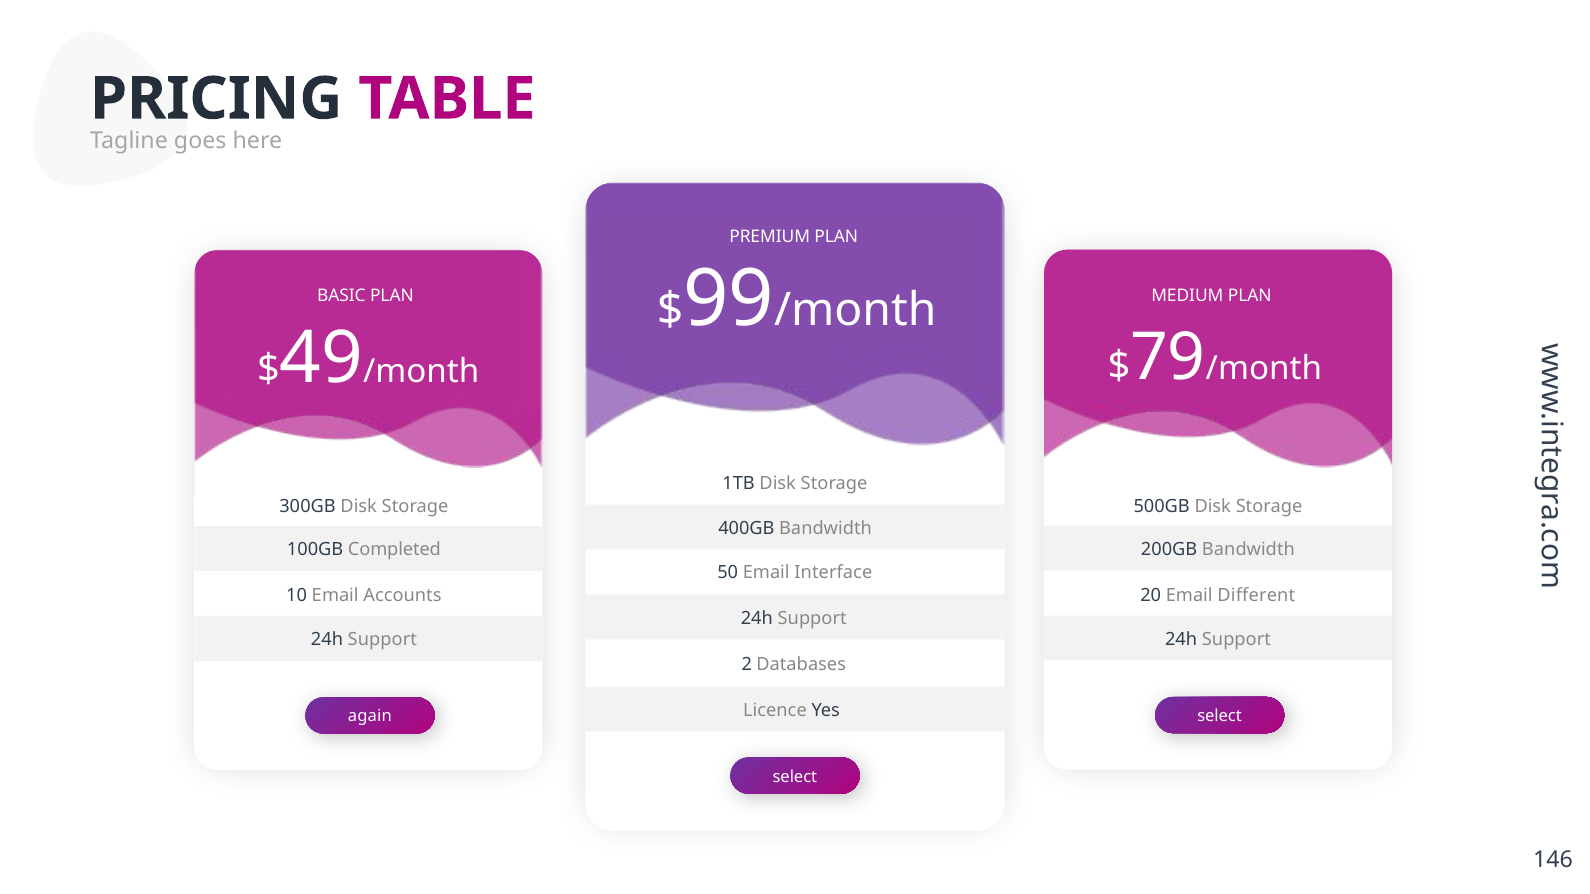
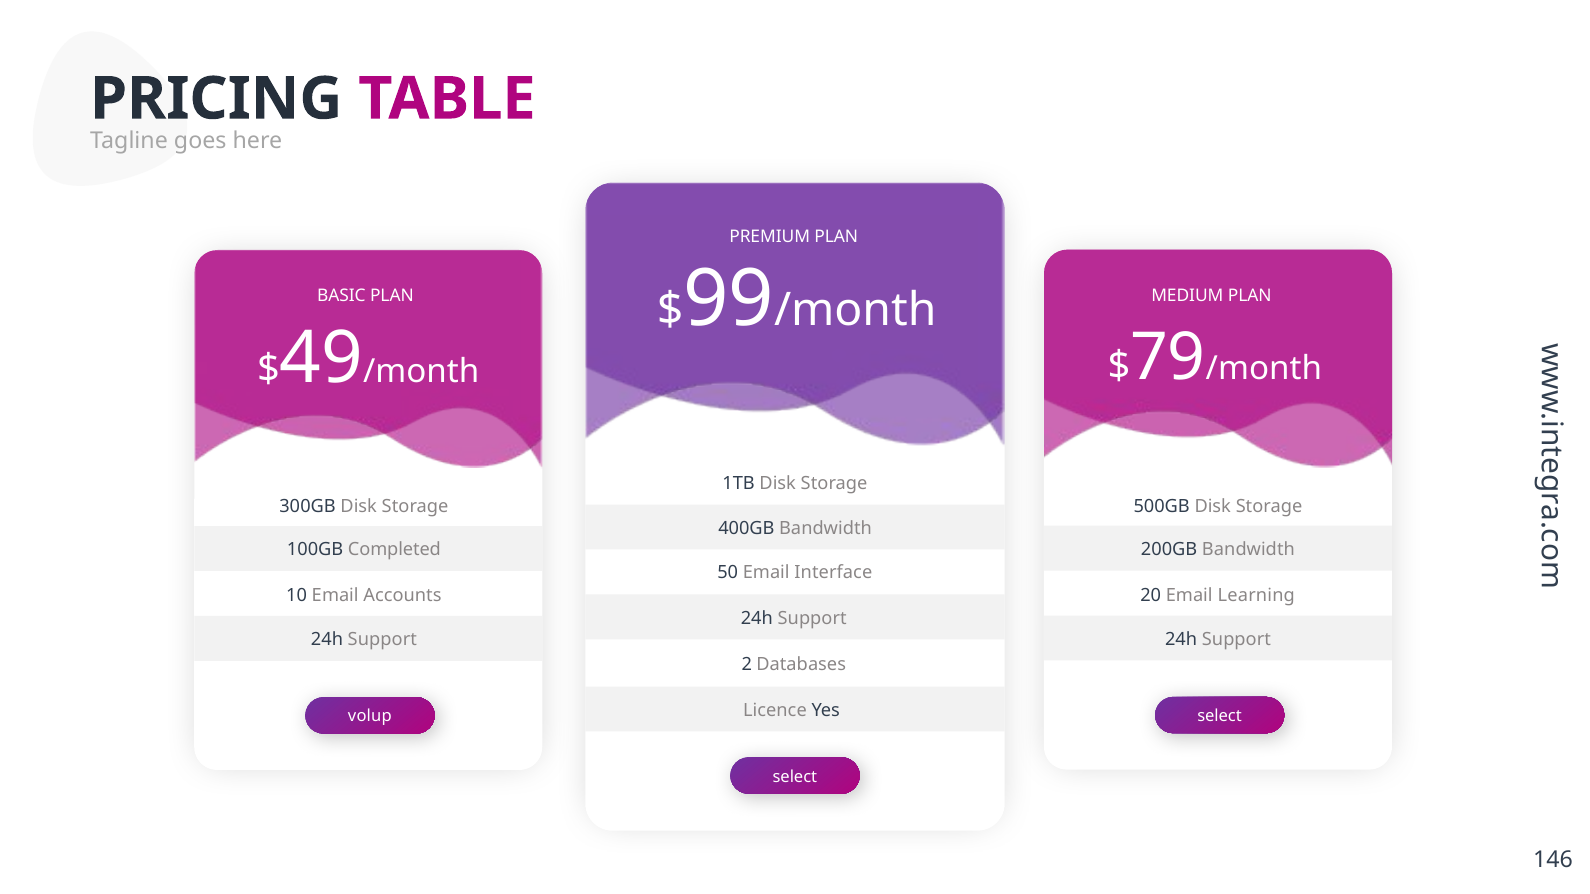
Different: Different -> Learning
again: again -> volup
